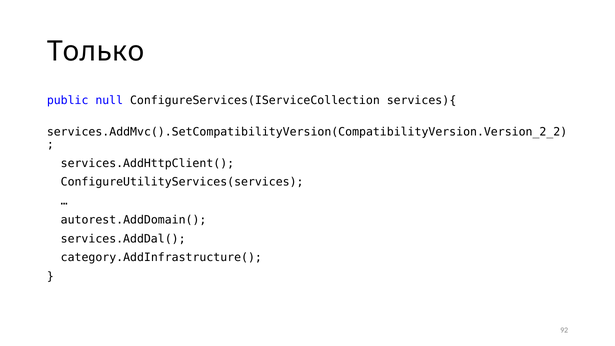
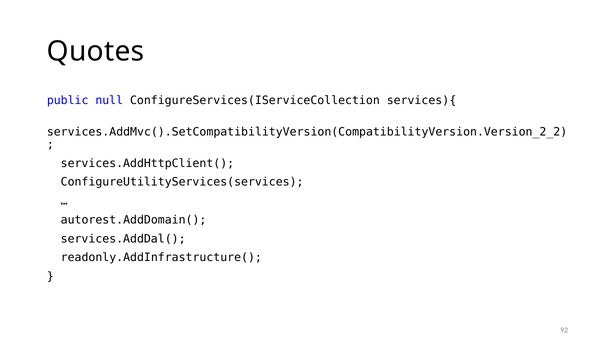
Только: Только -> Quotes
category.AddInfrastructure(: category.AddInfrastructure( -> readonly.AddInfrastructure(
